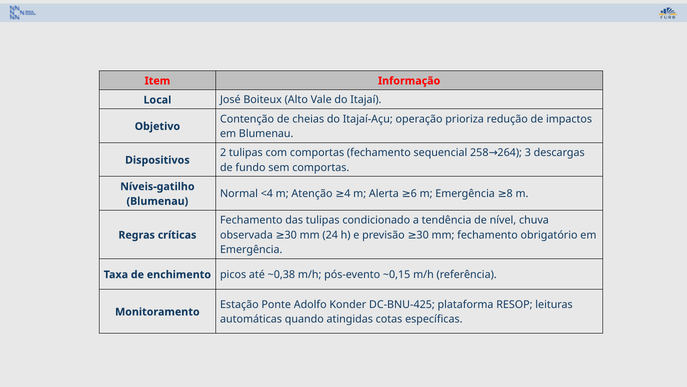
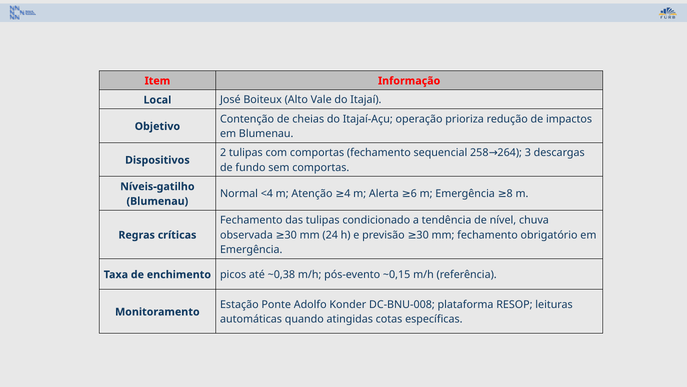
DC-BNU-425: DC-BNU-425 -> DC-BNU-008
